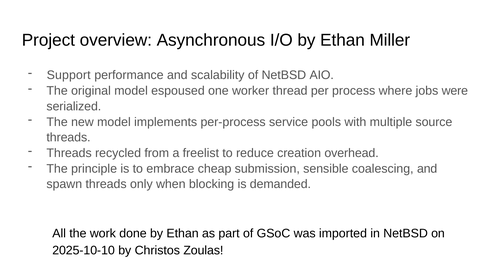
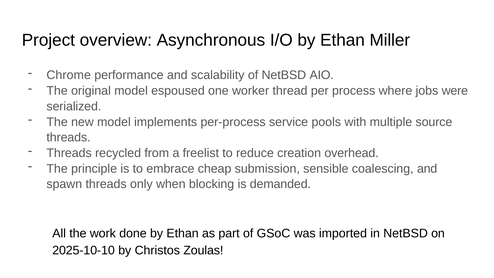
Support: Support -> Chrome
